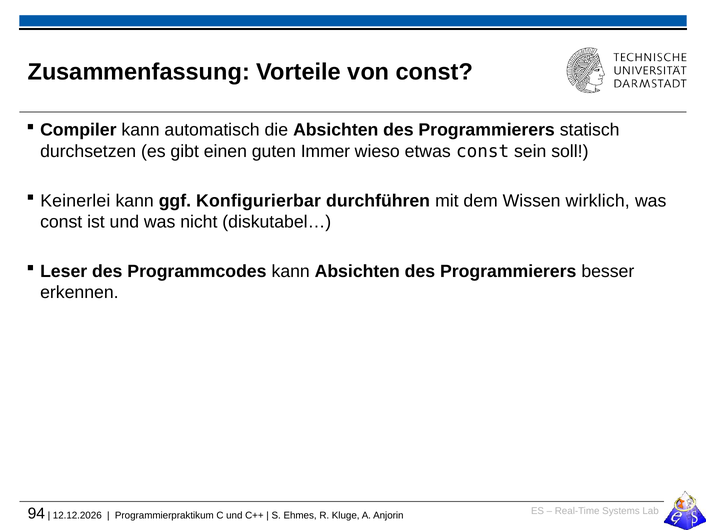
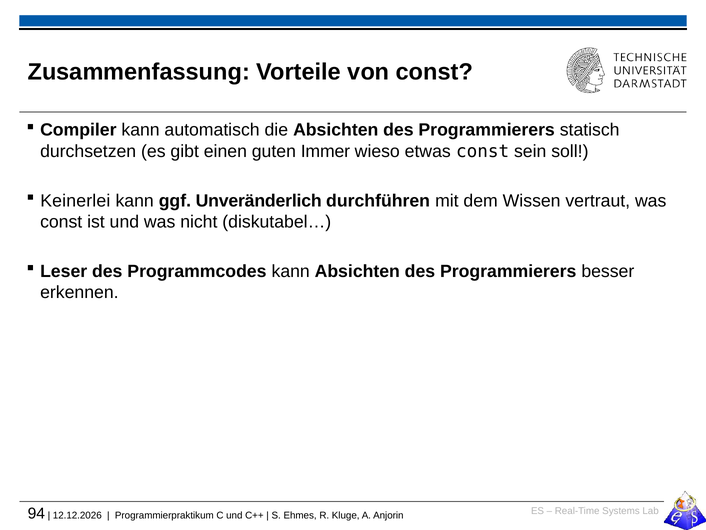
Konfigurierbar: Konfigurierbar -> Unveränderlich
wirklich: wirklich -> vertraut
